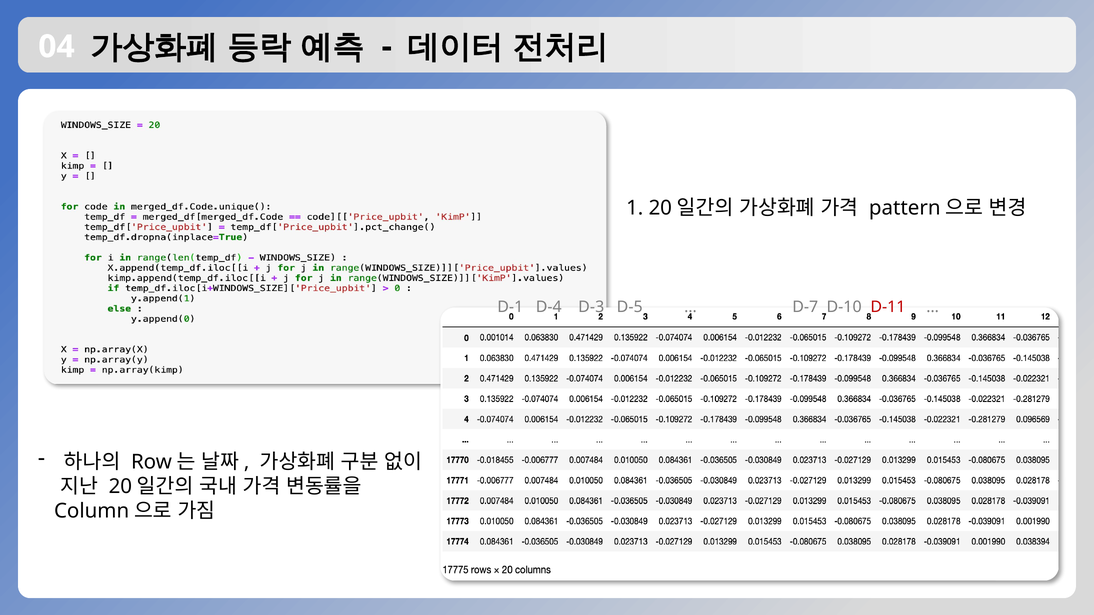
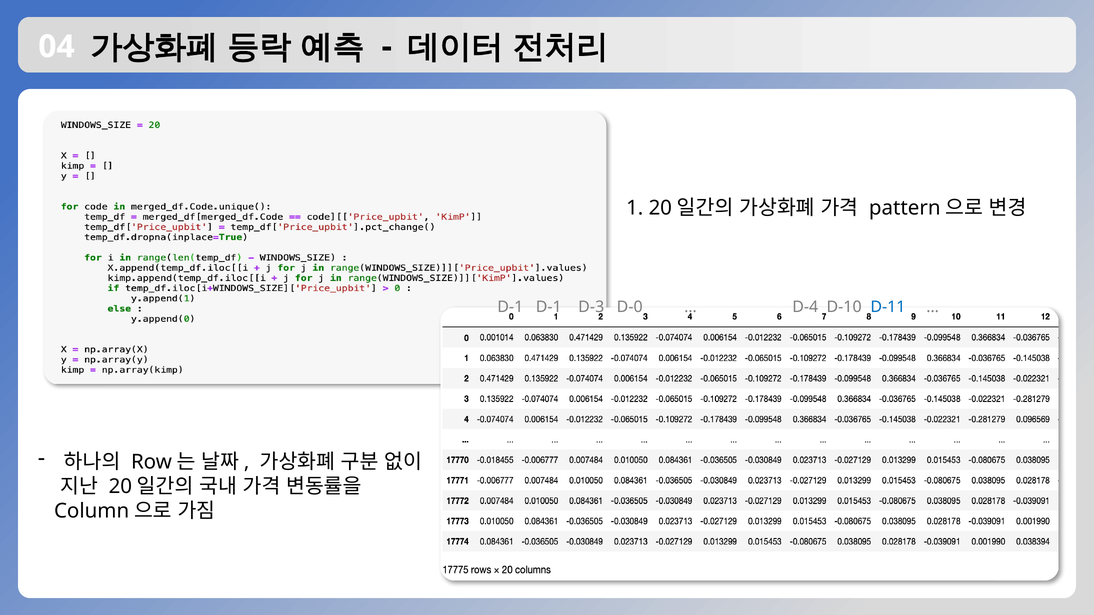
D-1 D-4: D-4 -> D-1
D-5: D-5 -> D-0
D-7: D-7 -> D-4
D-11 colour: red -> blue
